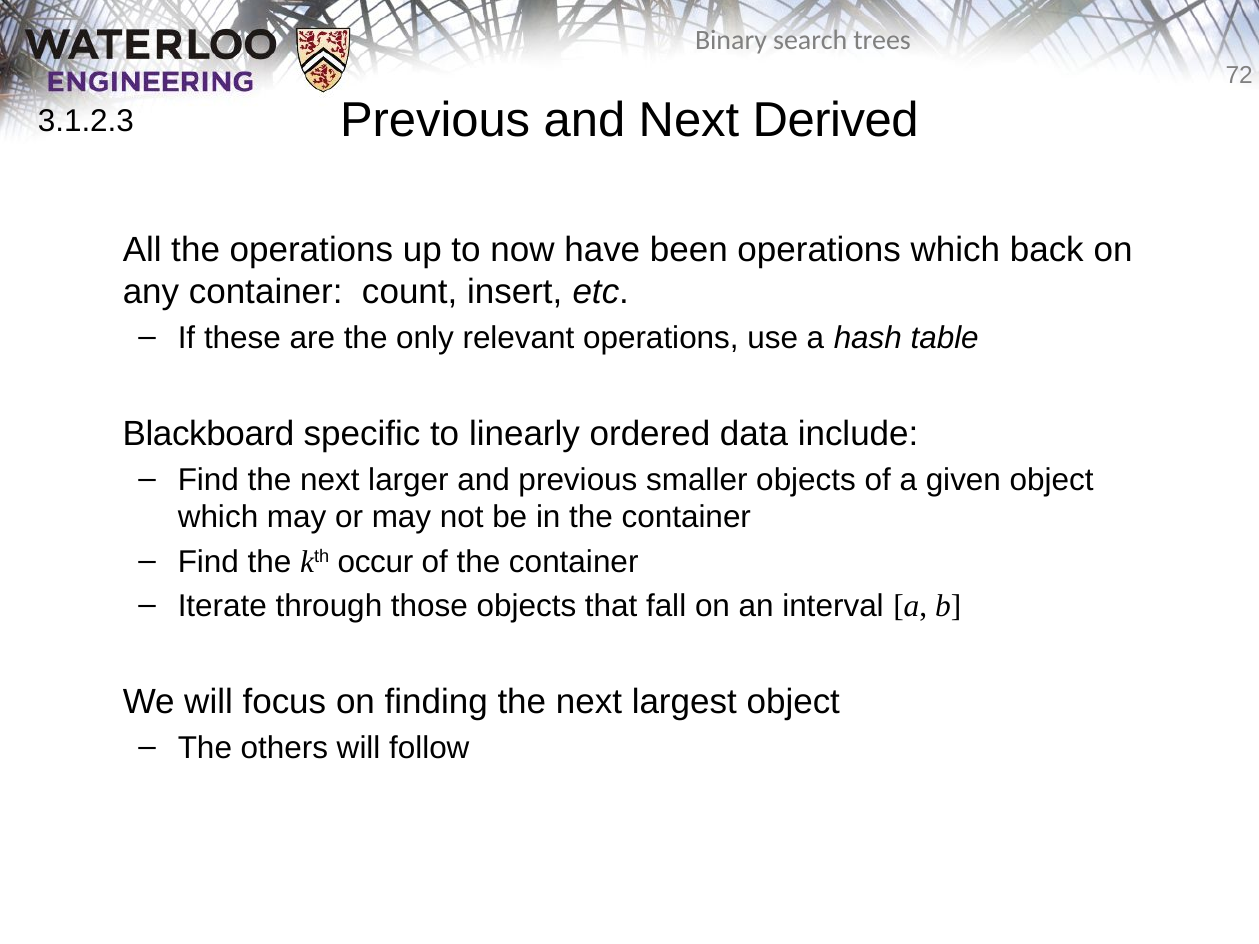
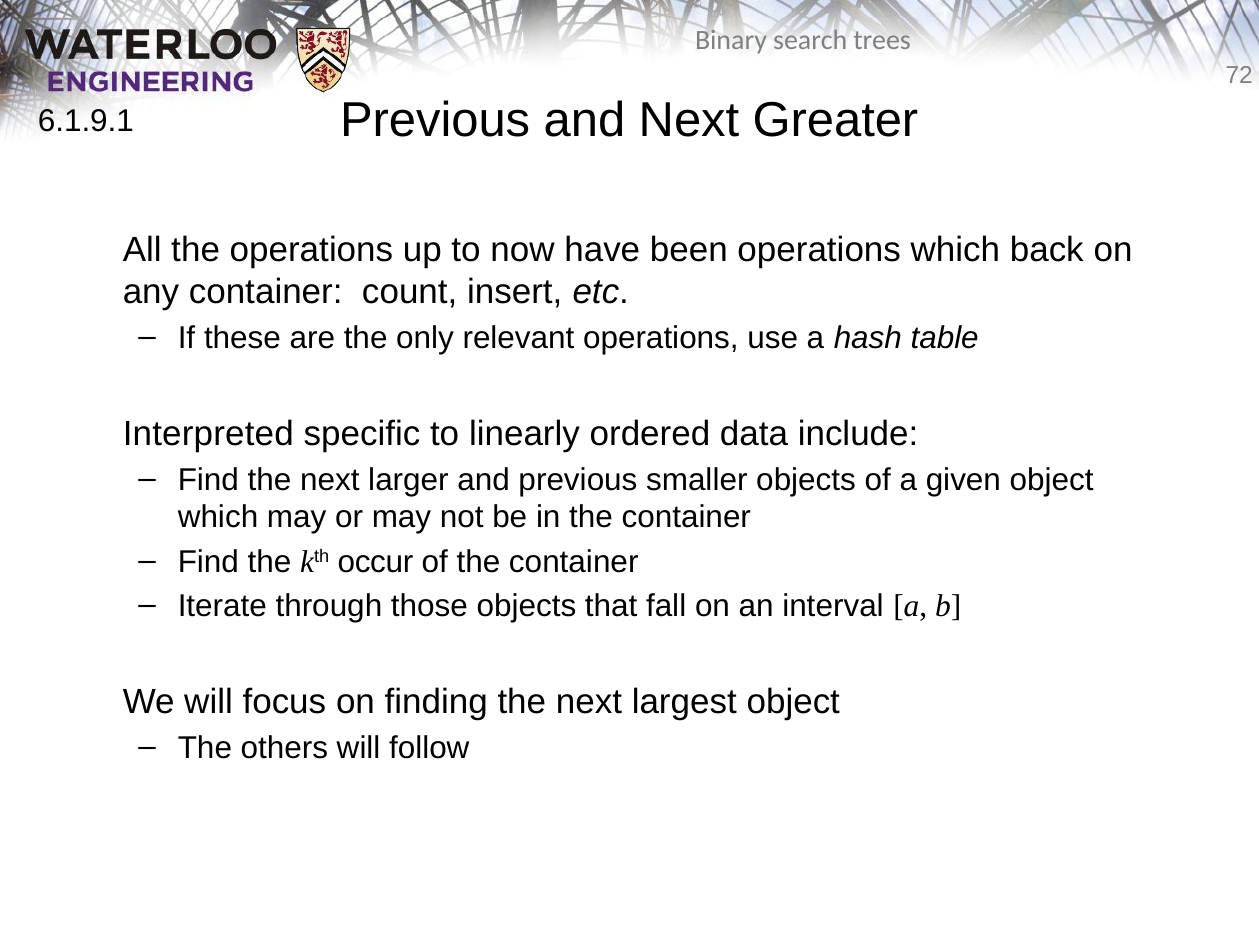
Derived: Derived -> Greater
3.1.2.3: 3.1.2.3 -> 6.1.9.1
Blackboard: Blackboard -> Interpreted
